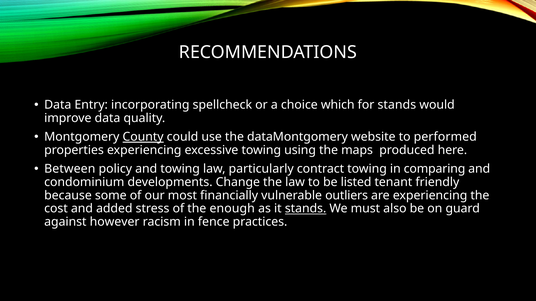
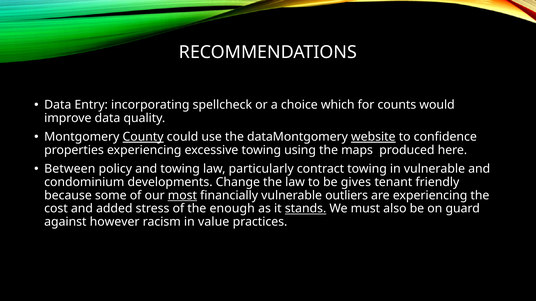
for stands: stands -> counts
website underline: none -> present
performed: performed -> confidence
in comparing: comparing -> vulnerable
listed: listed -> gives
most underline: none -> present
fence: fence -> value
